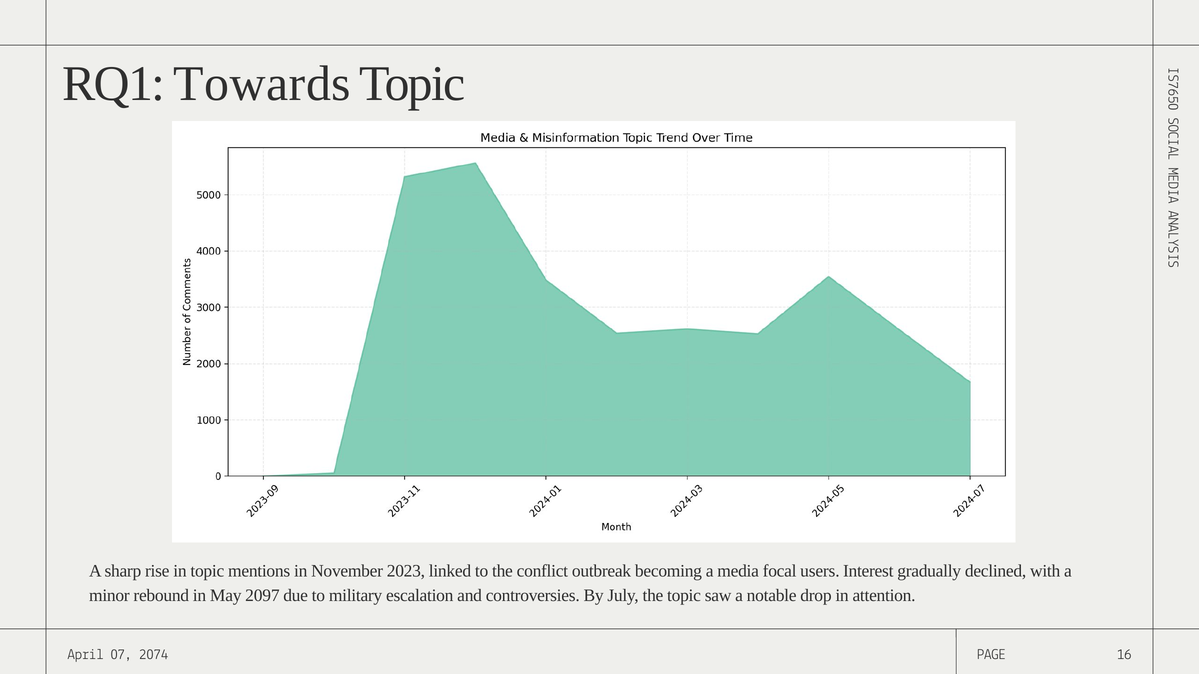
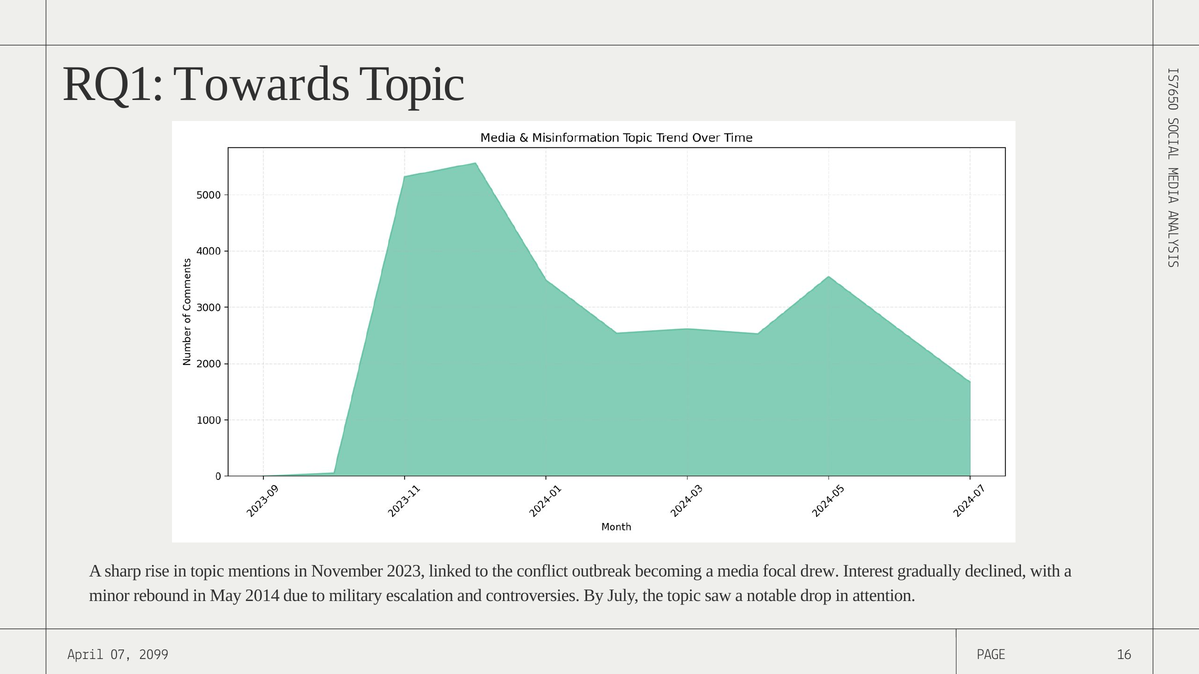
users: users -> drew
2097: 2097 -> 2014
2074: 2074 -> 2099
